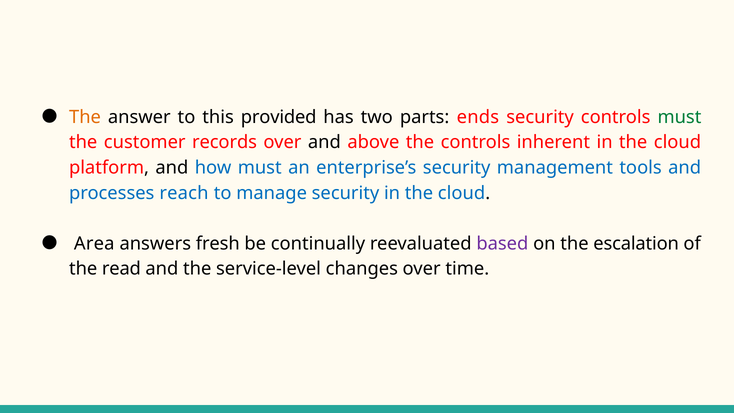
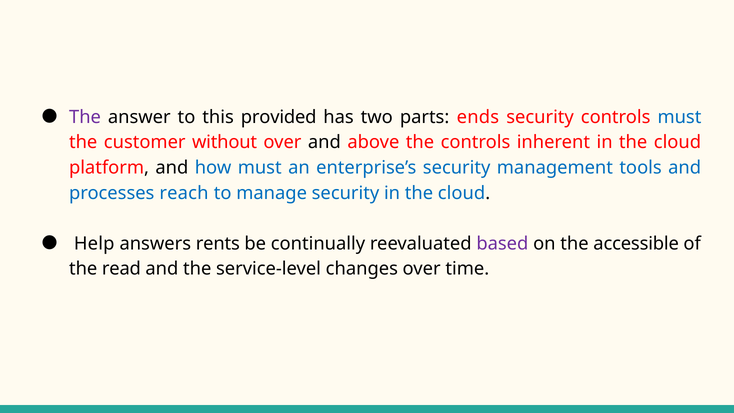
The at (85, 117) colour: orange -> purple
must at (679, 117) colour: green -> blue
records: records -> without
Area: Area -> Help
fresh: fresh -> rents
escalation: escalation -> accessible
